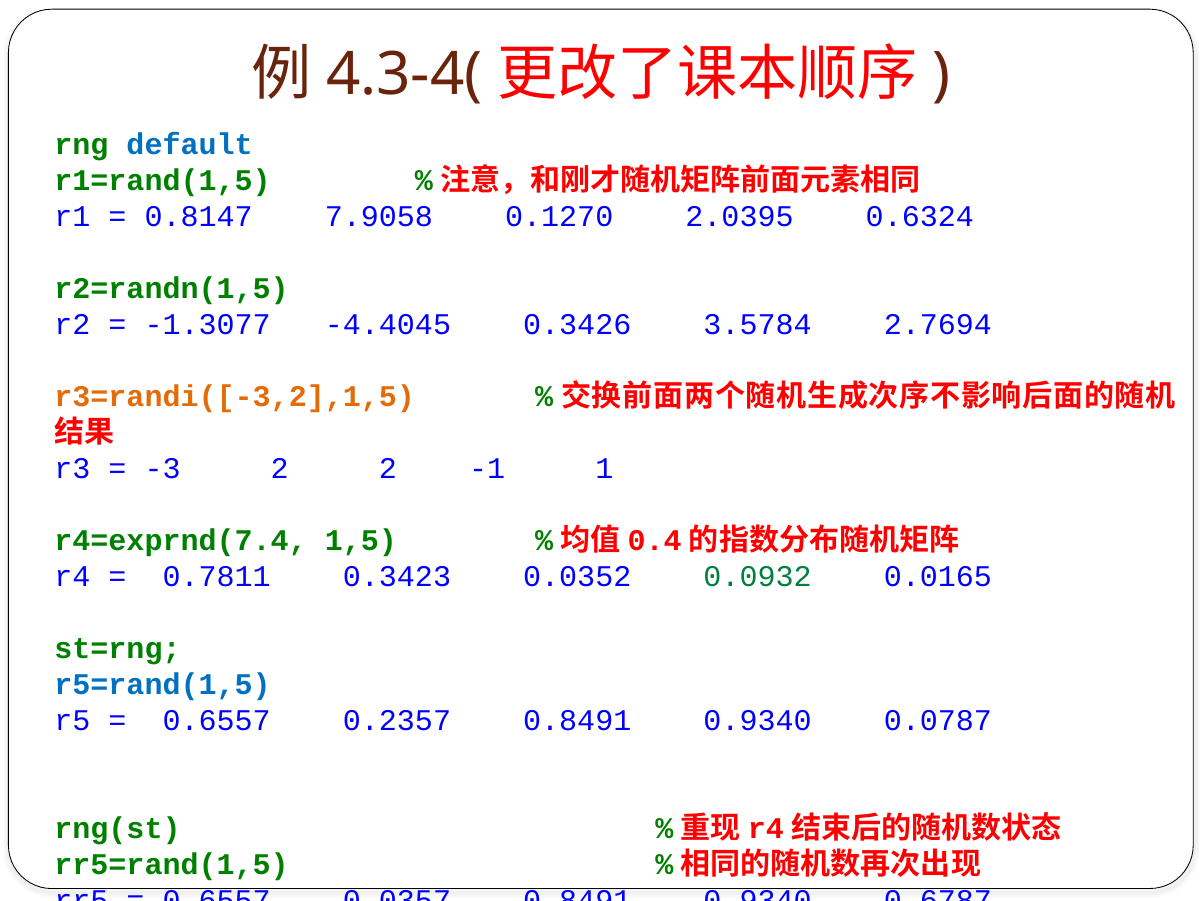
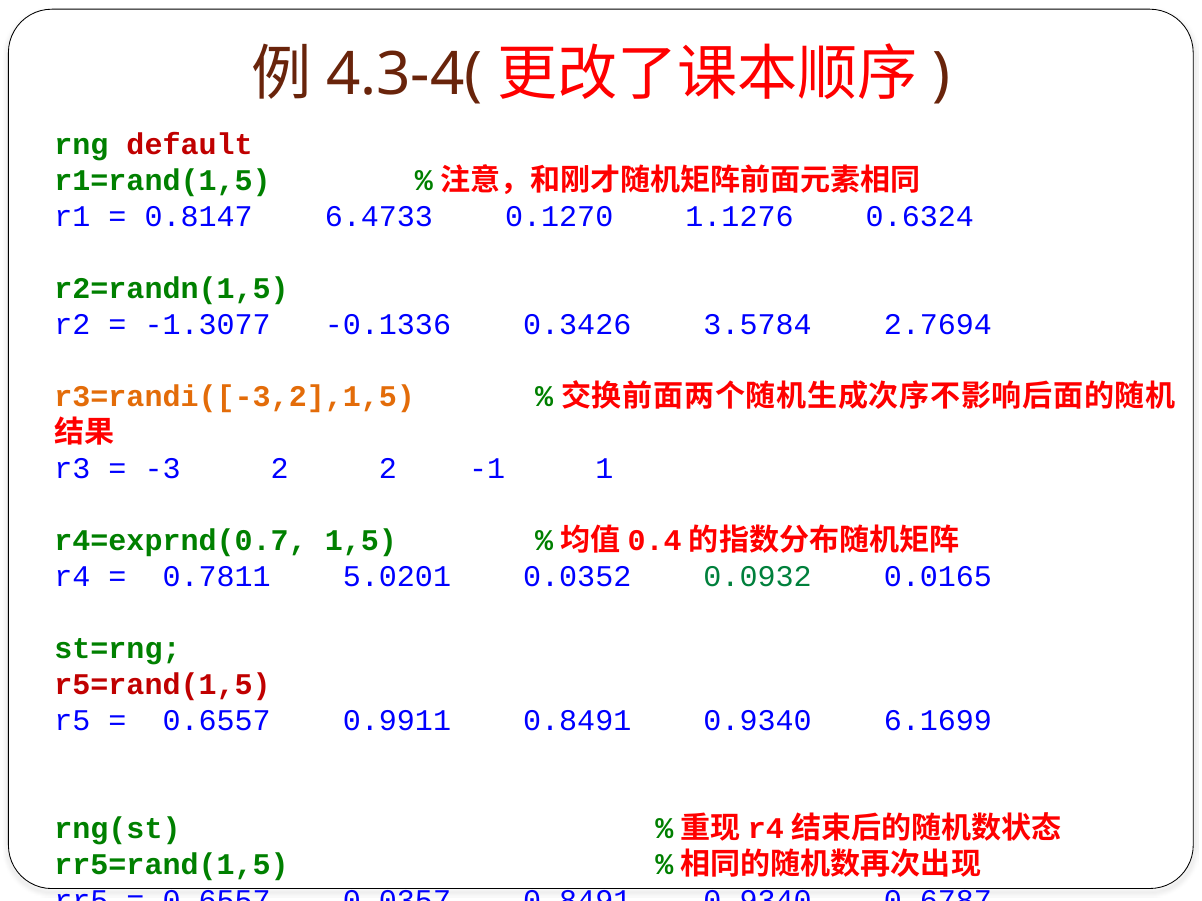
default colour: blue -> red
7.9058: 7.9058 -> 6.4733
2.0395: 2.0395 -> 1.1276
-4.4045: -4.4045 -> -0.1336
r4=exprnd(7.4: r4=exprnd(7.4 -> r4=exprnd(0.7
0.3423: 0.3423 -> 5.0201
r5=rand(1,5 colour: blue -> red
0.2357: 0.2357 -> 0.9911
0.0787: 0.0787 -> 6.1699
